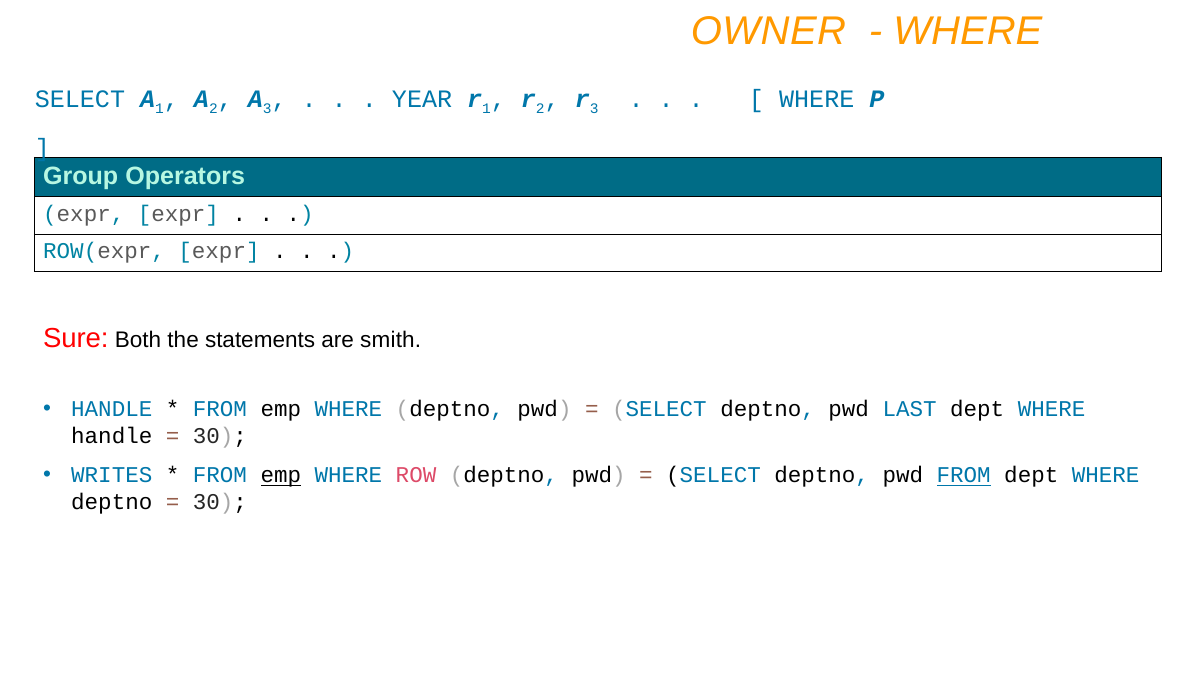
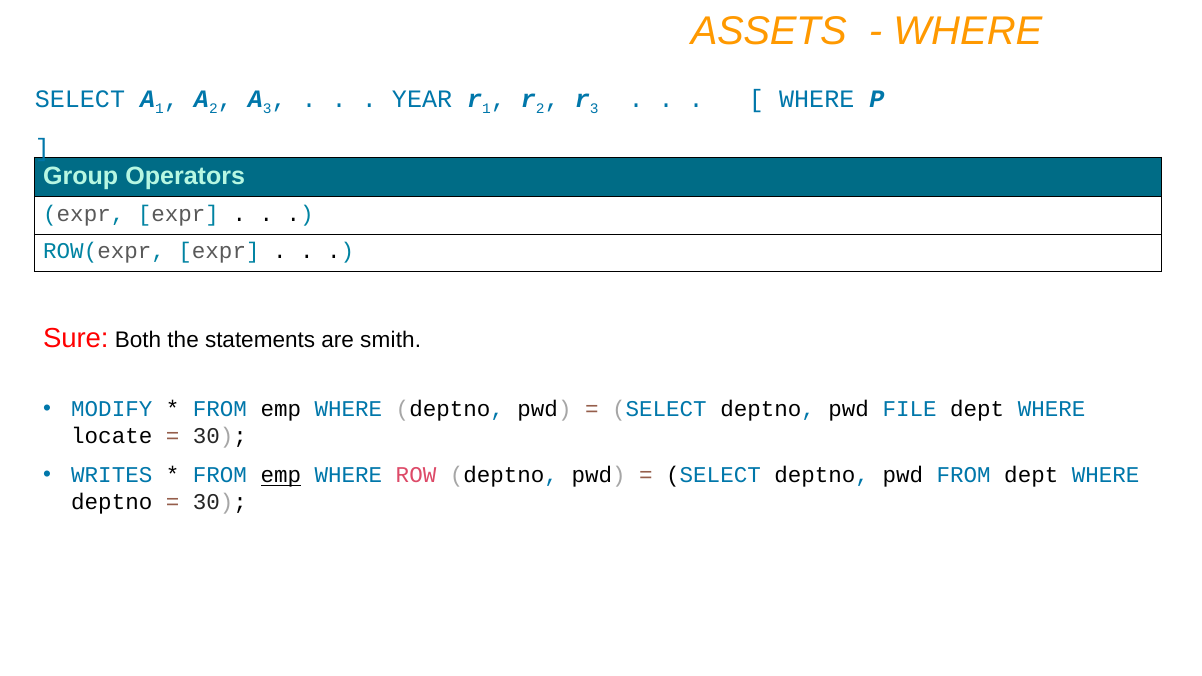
OWNER: OWNER -> ASSETS
HANDLE at (112, 409): HANDLE -> MODIFY
LAST: LAST -> FILE
handle at (112, 437): handle -> locate
FROM at (964, 476) underline: present -> none
